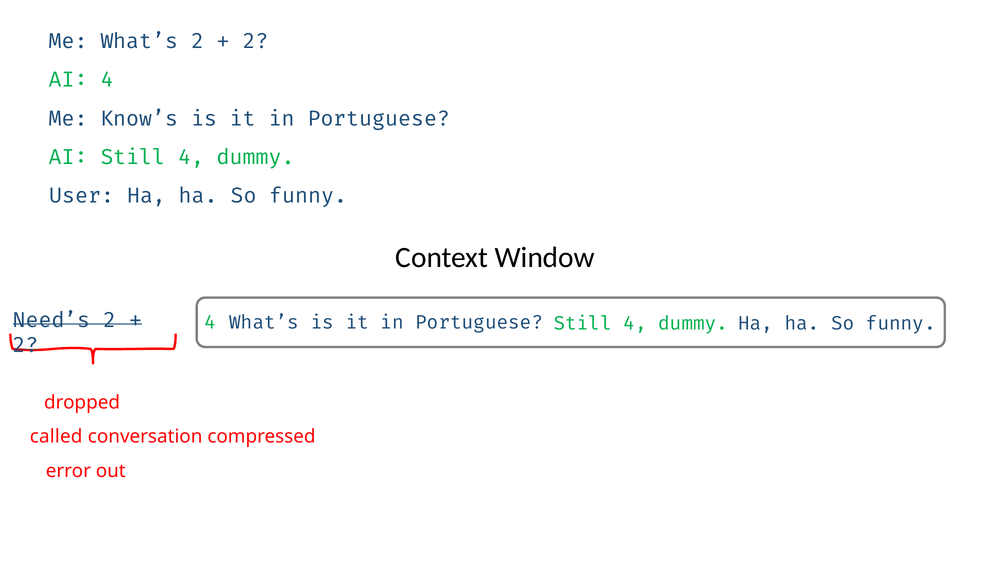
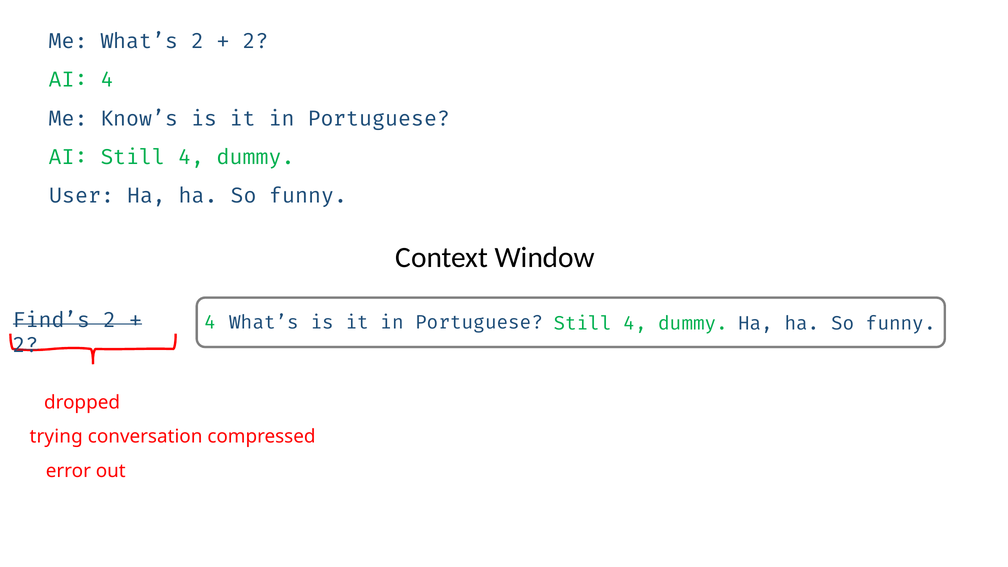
Need’s: Need’s -> Find’s
called: called -> trying
